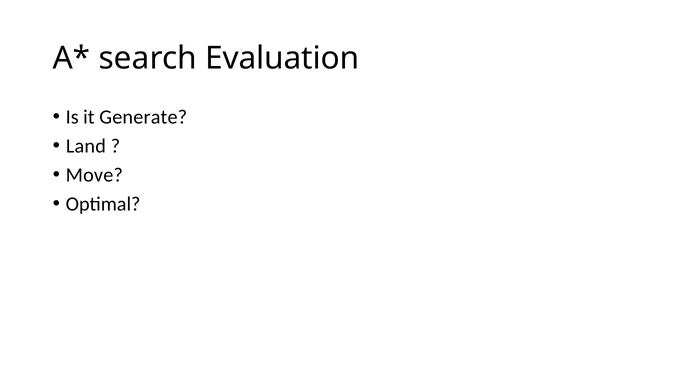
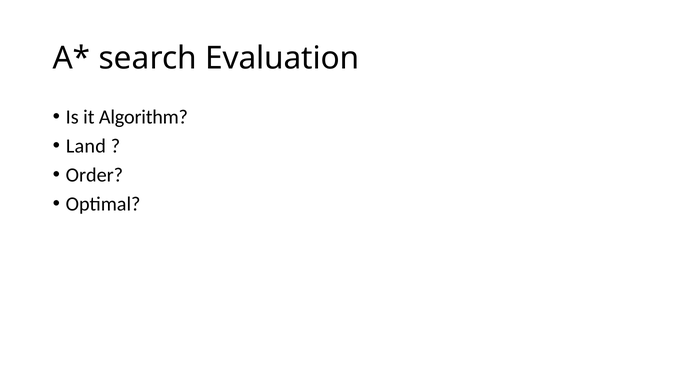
Generate: Generate -> Algorithm
Move: Move -> Order
